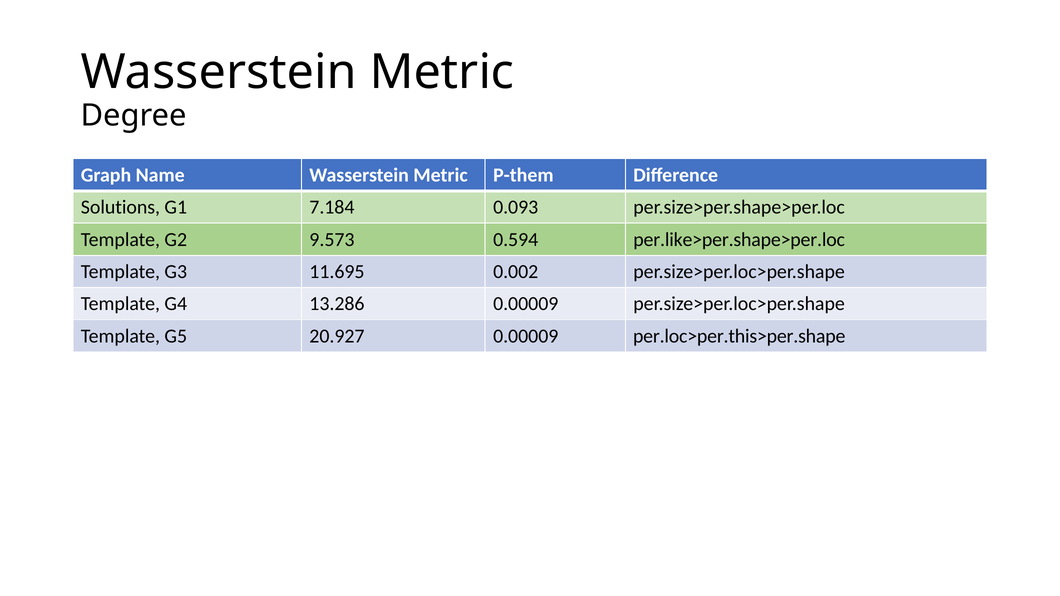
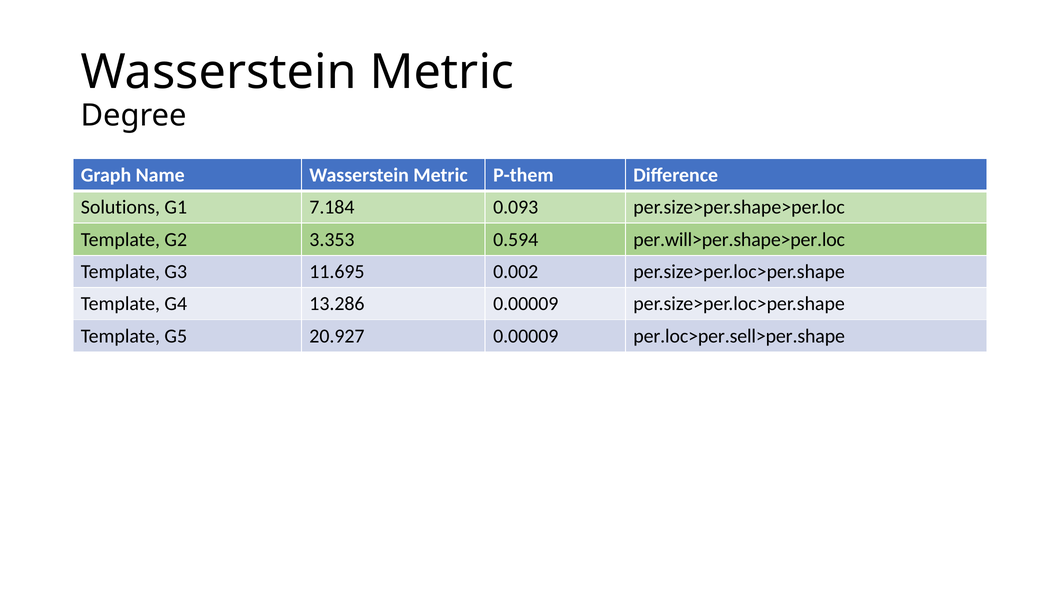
9.573: 9.573 -> 3.353
per.like>per.shape>per.loc: per.like>per.shape>per.loc -> per.will>per.shape>per.loc
per.loc>per.this>per.shape: per.loc>per.this>per.shape -> per.loc>per.sell>per.shape
